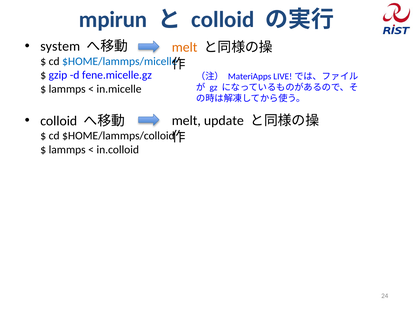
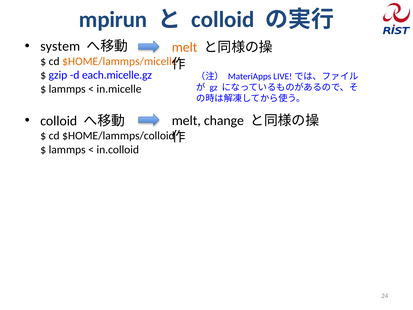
$HOME/lammps/micelle colour: blue -> orange
fene.micelle.gz: fene.micelle.gz -> each.micelle.gz
update: update -> change
